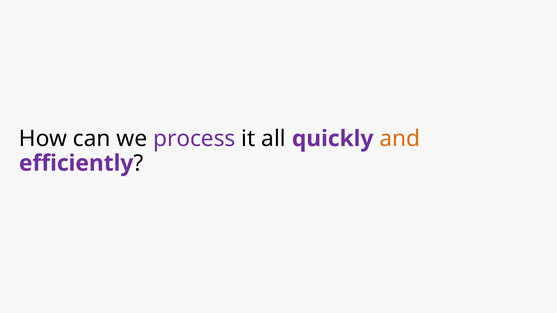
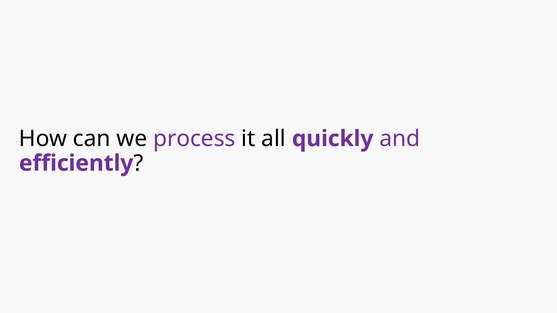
and colour: orange -> purple
